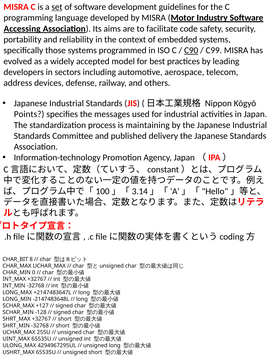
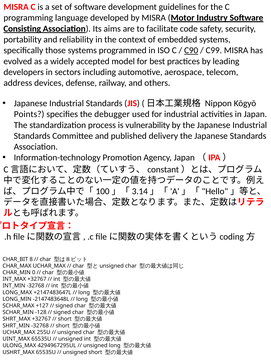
set underline: present -> none
Accessing: Accessing -> Consisting
messages: messages -> debugger
maintaining: maintaining -> vulnerability
